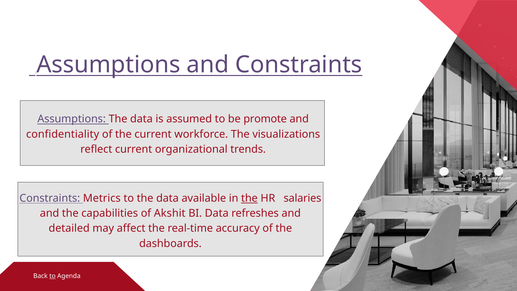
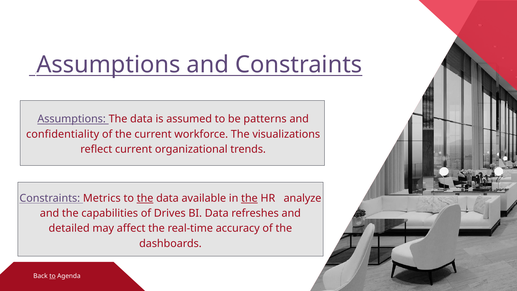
promote: promote -> patterns
the at (145, 198) underline: none -> present
salaries: salaries -> analyze
Akshit: Akshit -> Drives
